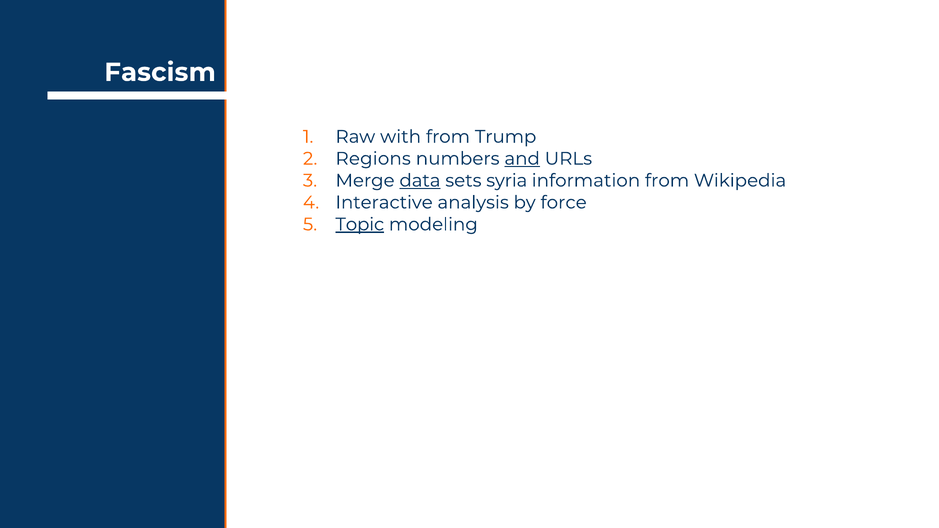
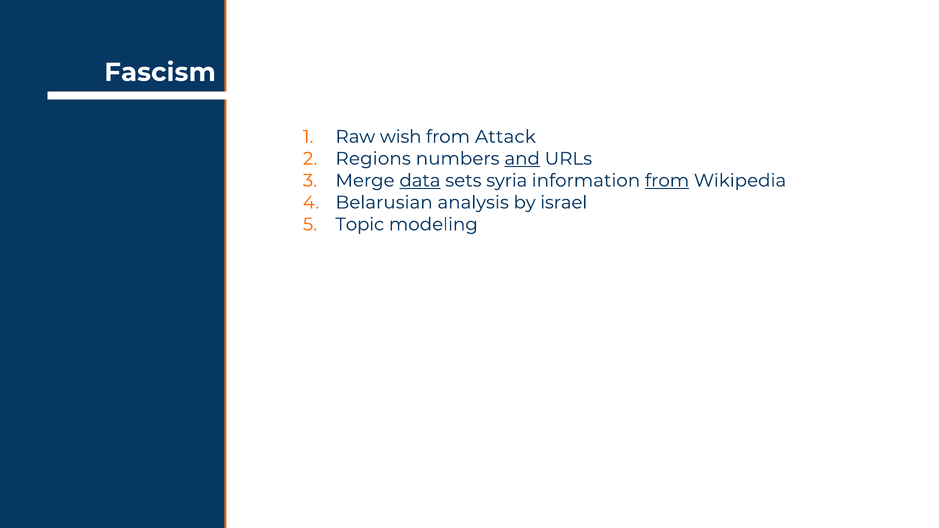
with: with -> wish
Trump: Trump -> Attack
from at (667, 181) underline: none -> present
Interactive: Interactive -> Belarusian
force: force -> israel
Topic underline: present -> none
